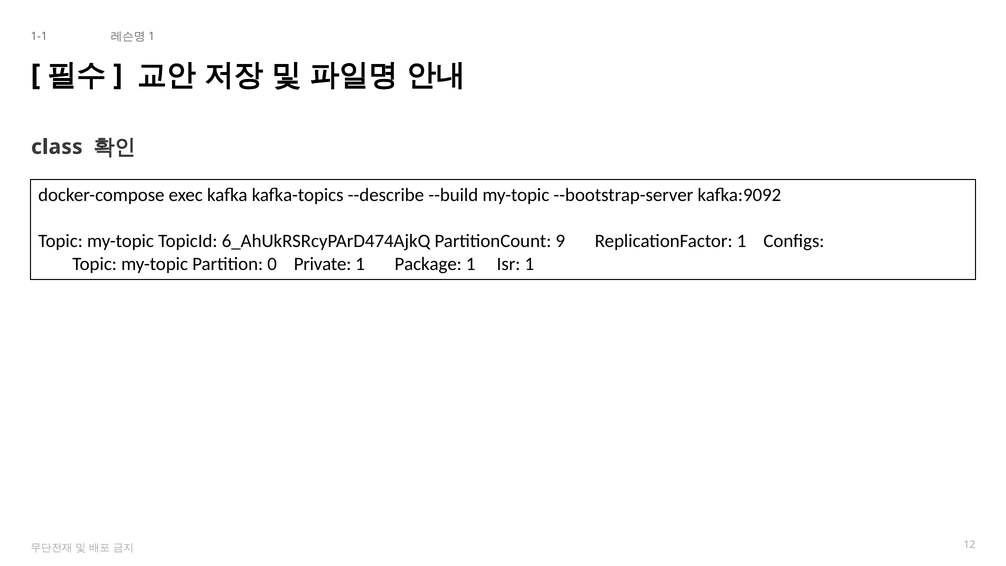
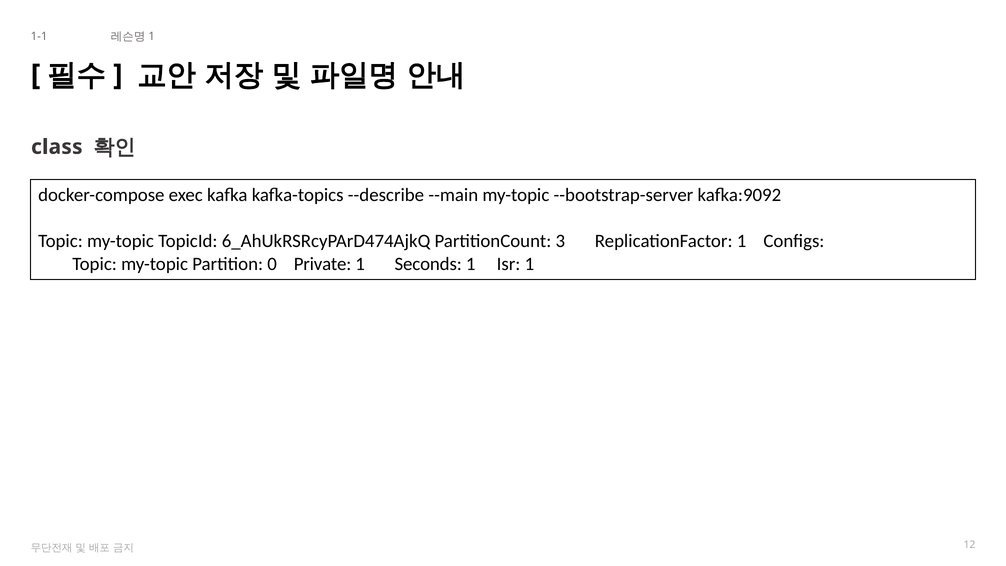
--build: --build -> --main
9: 9 -> 3
Package: Package -> Seconds
